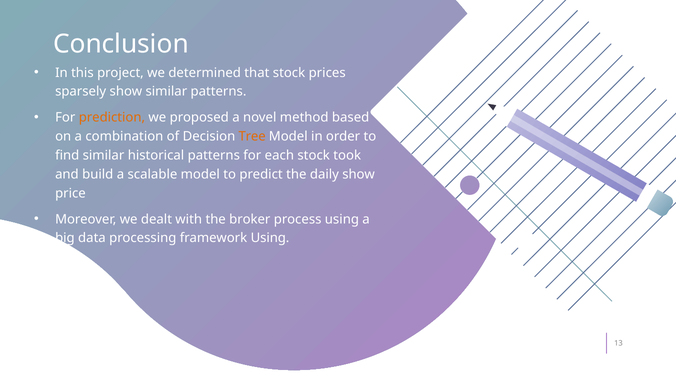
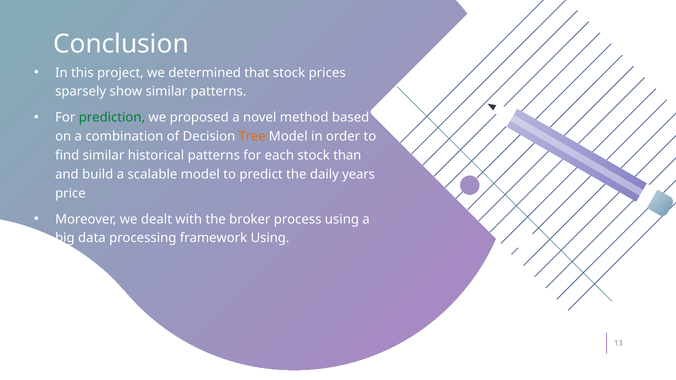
prediction colour: orange -> green
took: took -> than
daily show: show -> years
